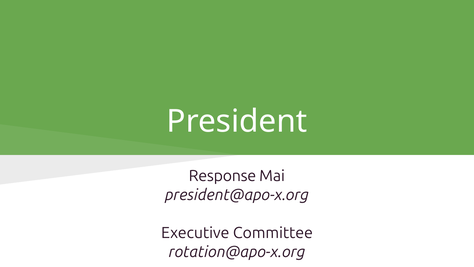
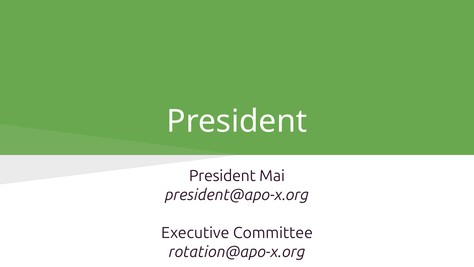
Response at (222, 176): Response -> President
